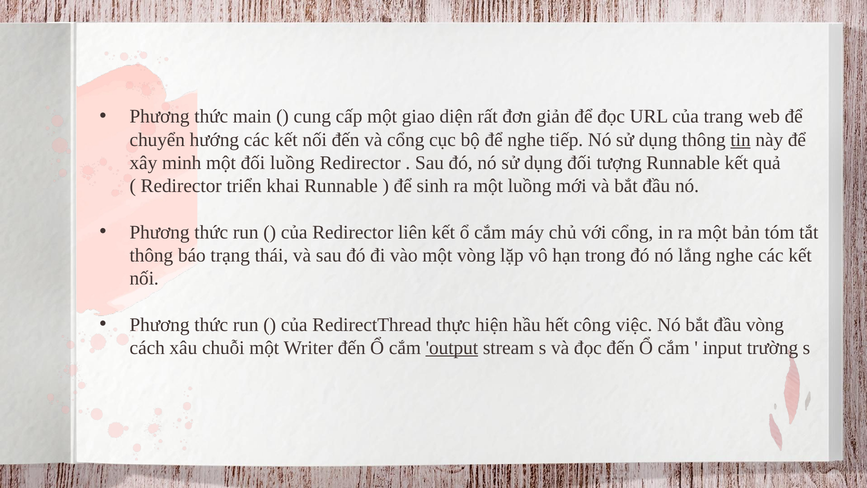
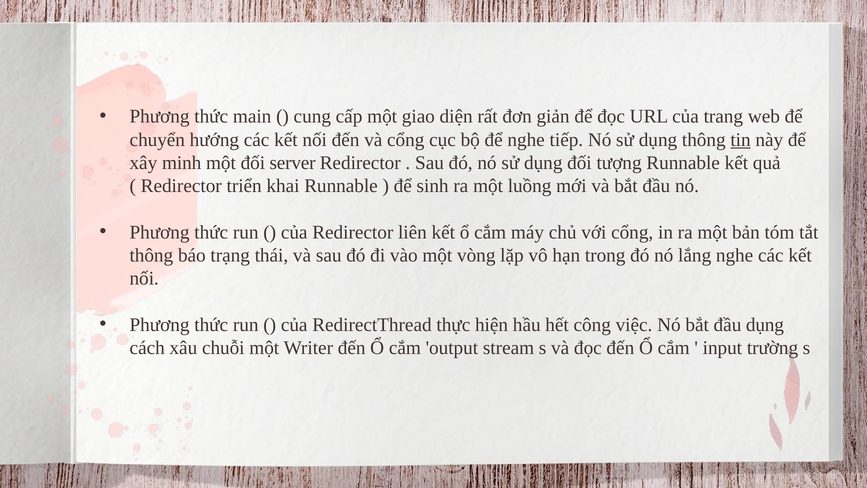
đối luồng: luồng -> server
đầu vòng: vòng -> dụng
output underline: present -> none
